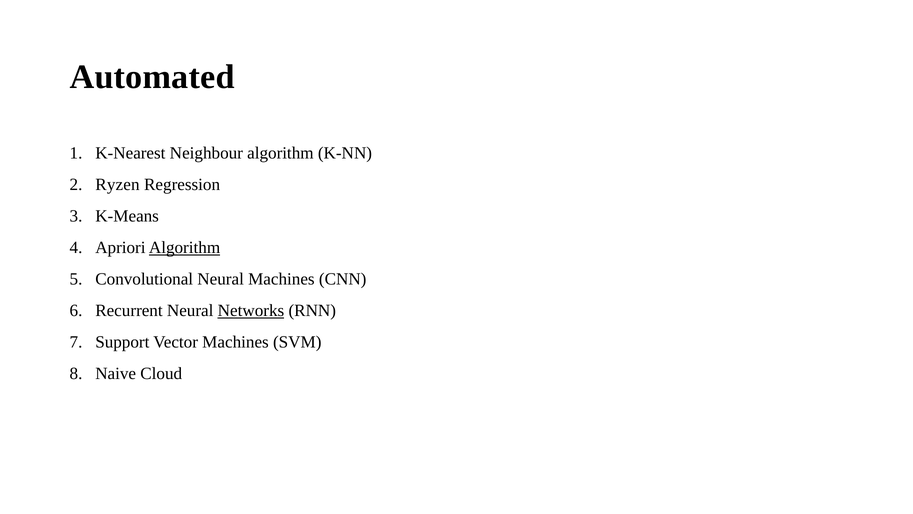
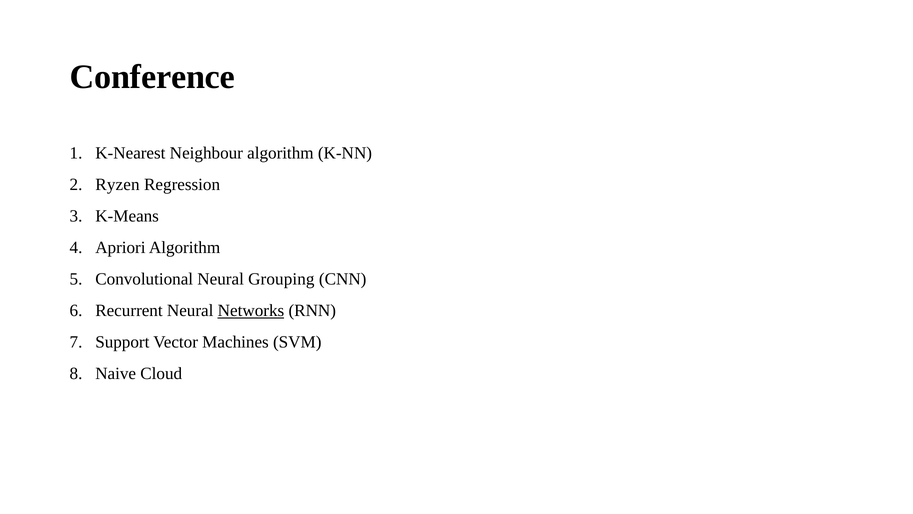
Automated: Automated -> Conference
Algorithm at (185, 247) underline: present -> none
Neural Machines: Machines -> Grouping
